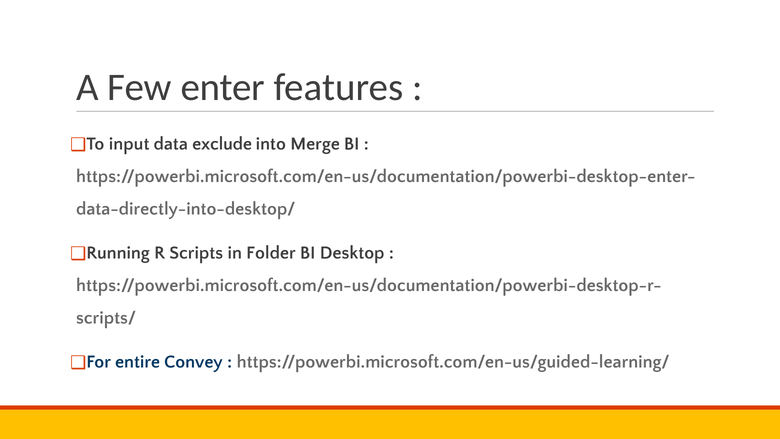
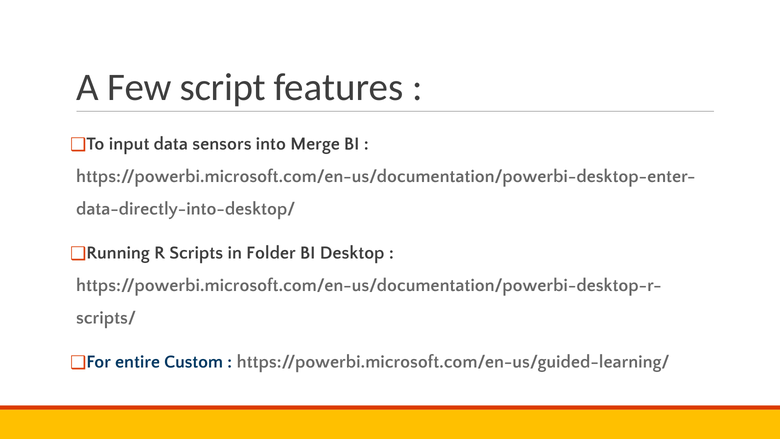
enter: enter -> script
exclude: exclude -> sensors
Convey: Convey -> Custom
